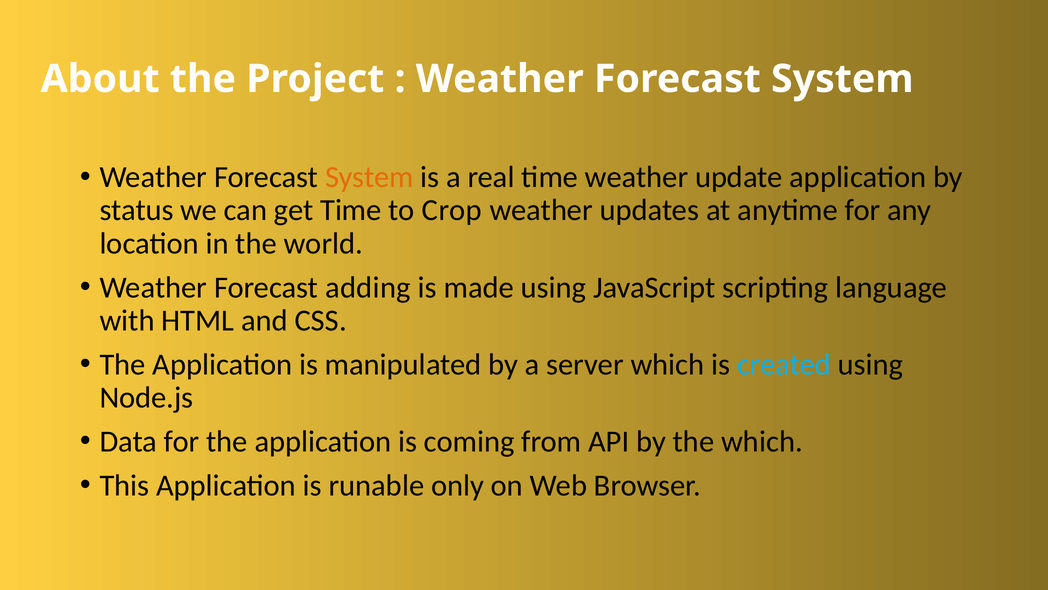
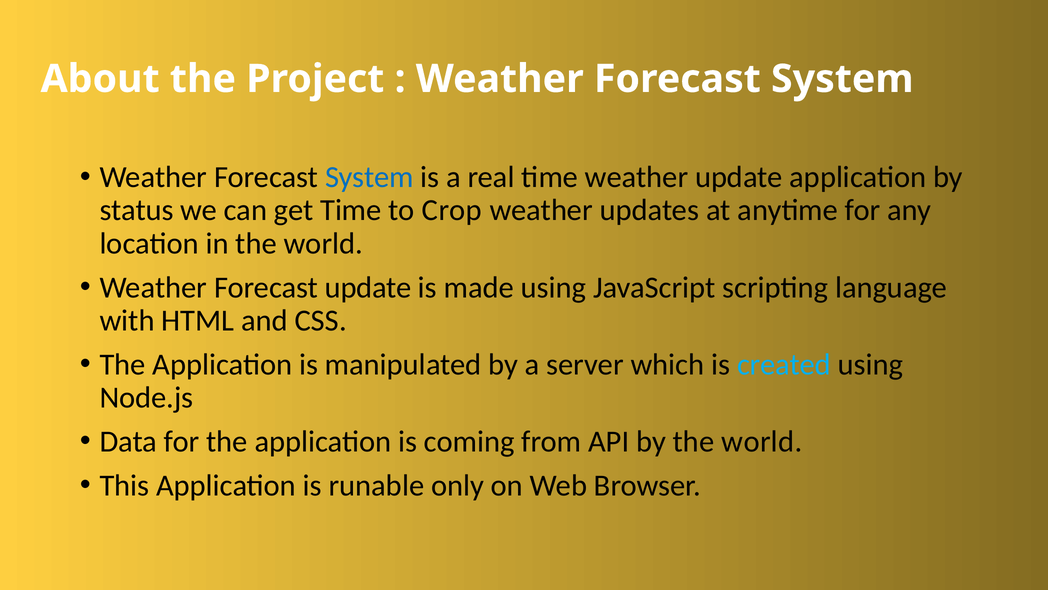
System at (369, 177) colour: orange -> blue
Forecast adding: adding -> update
by the which: which -> world
